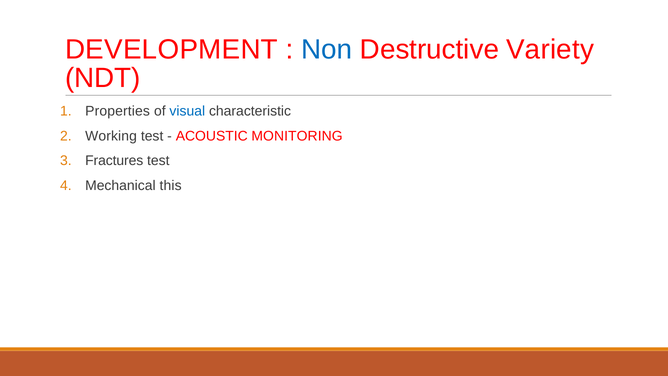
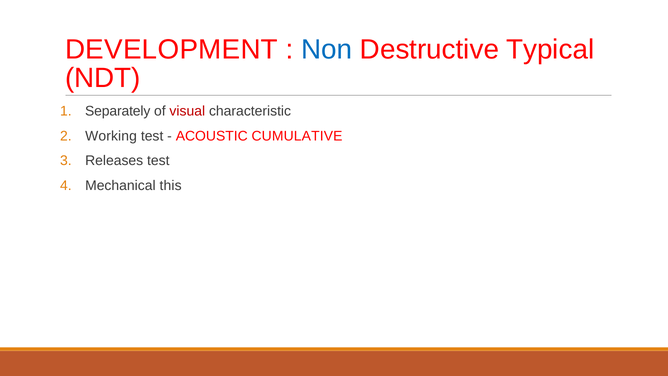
Variety: Variety -> Typical
Properties: Properties -> Separately
visual colour: blue -> red
MONITORING: MONITORING -> CUMULATIVE
Fractures: Fractures -> Releases
